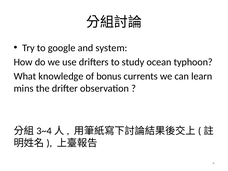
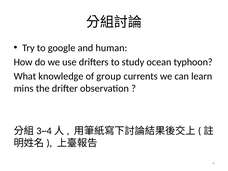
system: system -> human
bonus: bonus -> group
